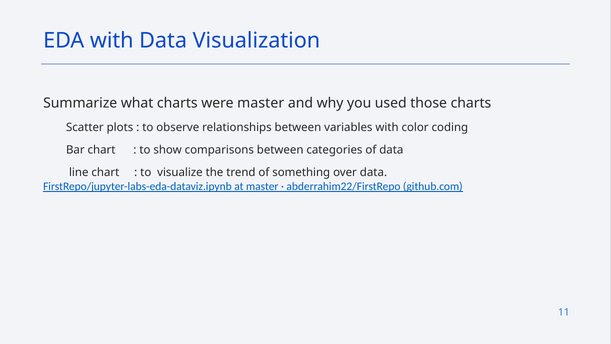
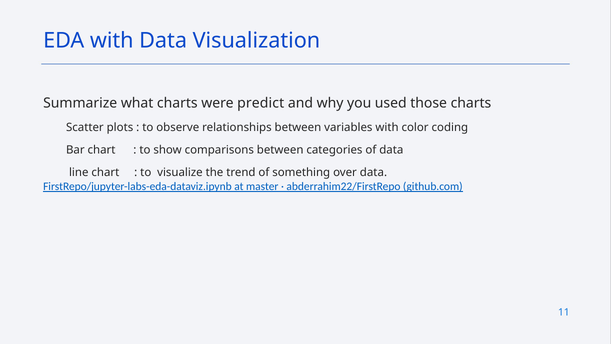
were master: master -> predict
